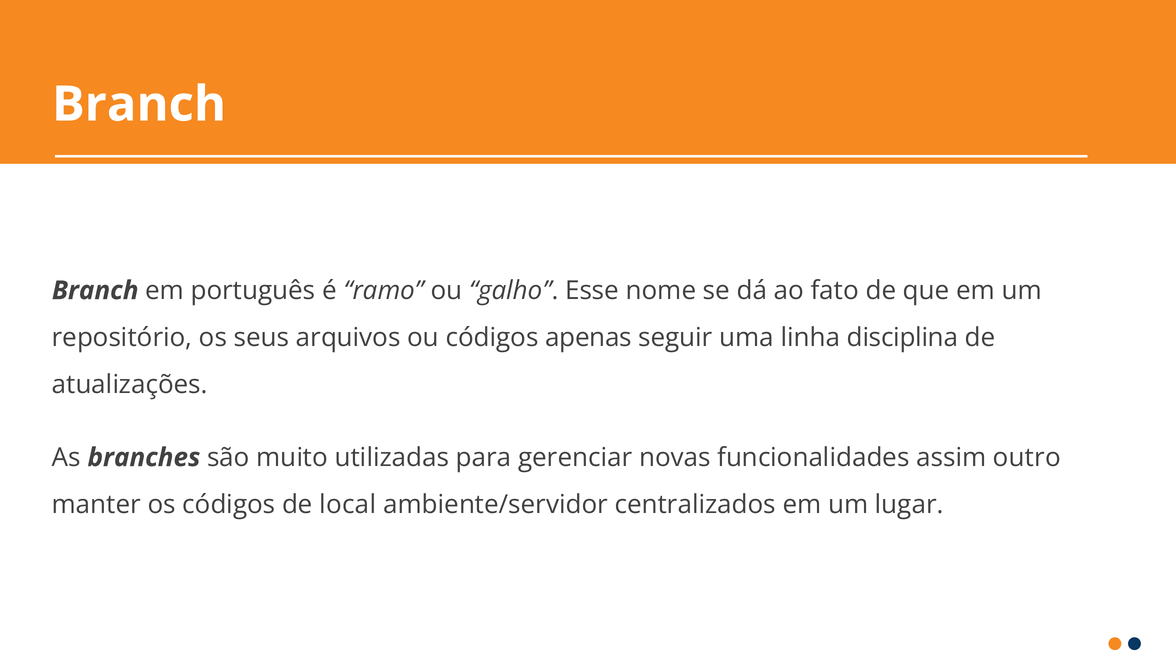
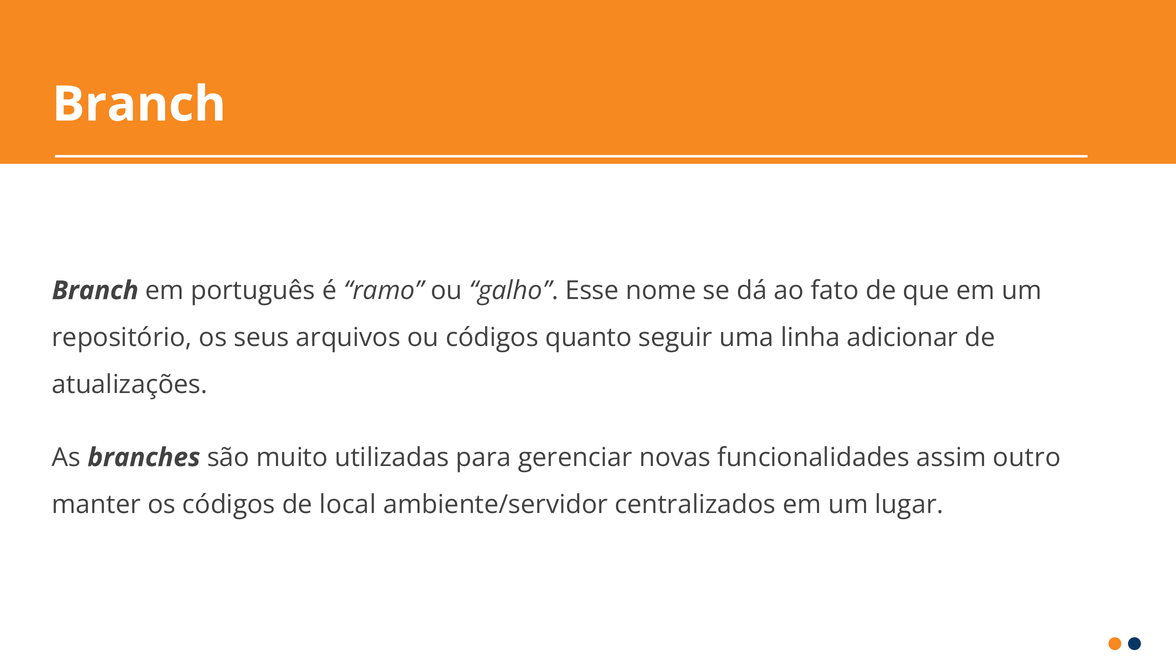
apenas: apenas -> quanto
disciplina: disciplina -> adicionar
